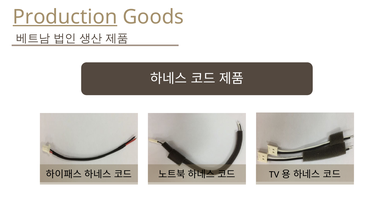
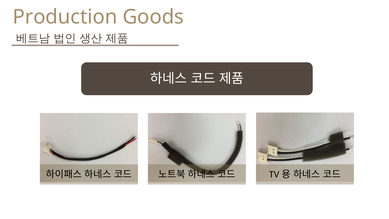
Production underline: present -> none
